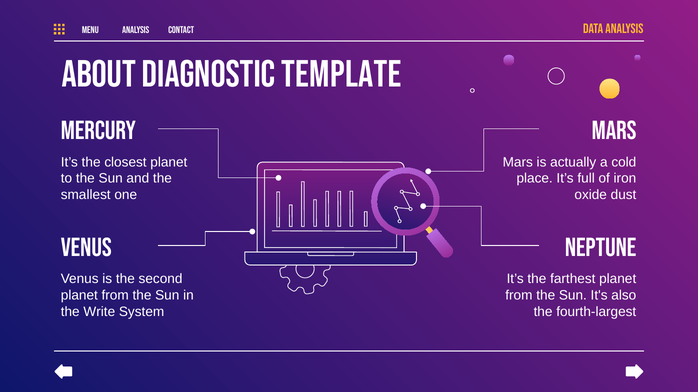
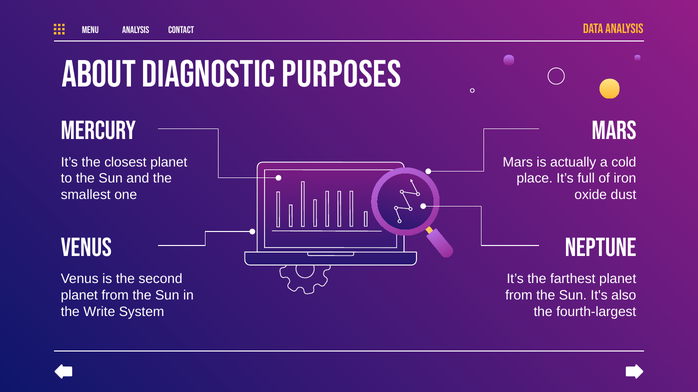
TEMPLATE: TEMPLATE -> PURPOSES
